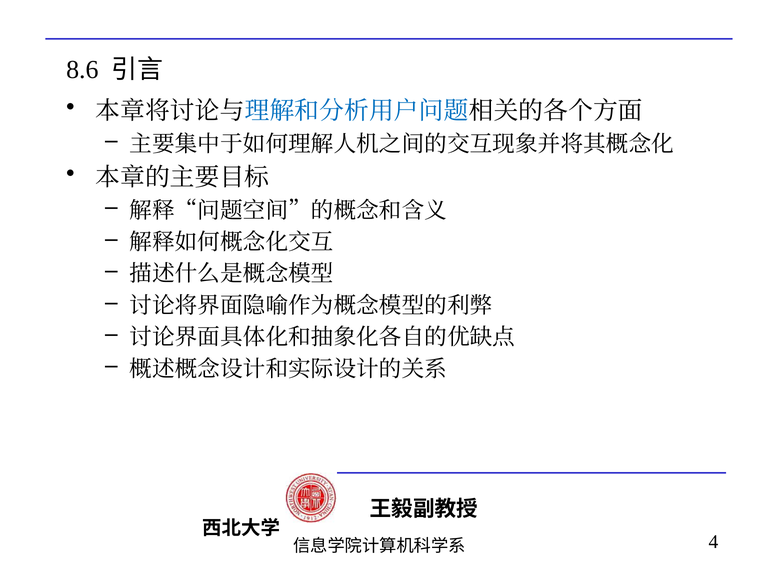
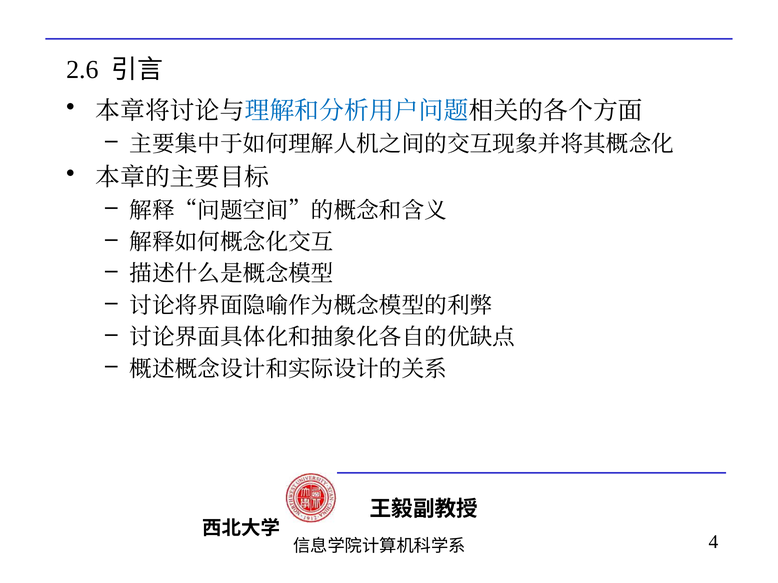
8.6: 8.6 -> 2.6
